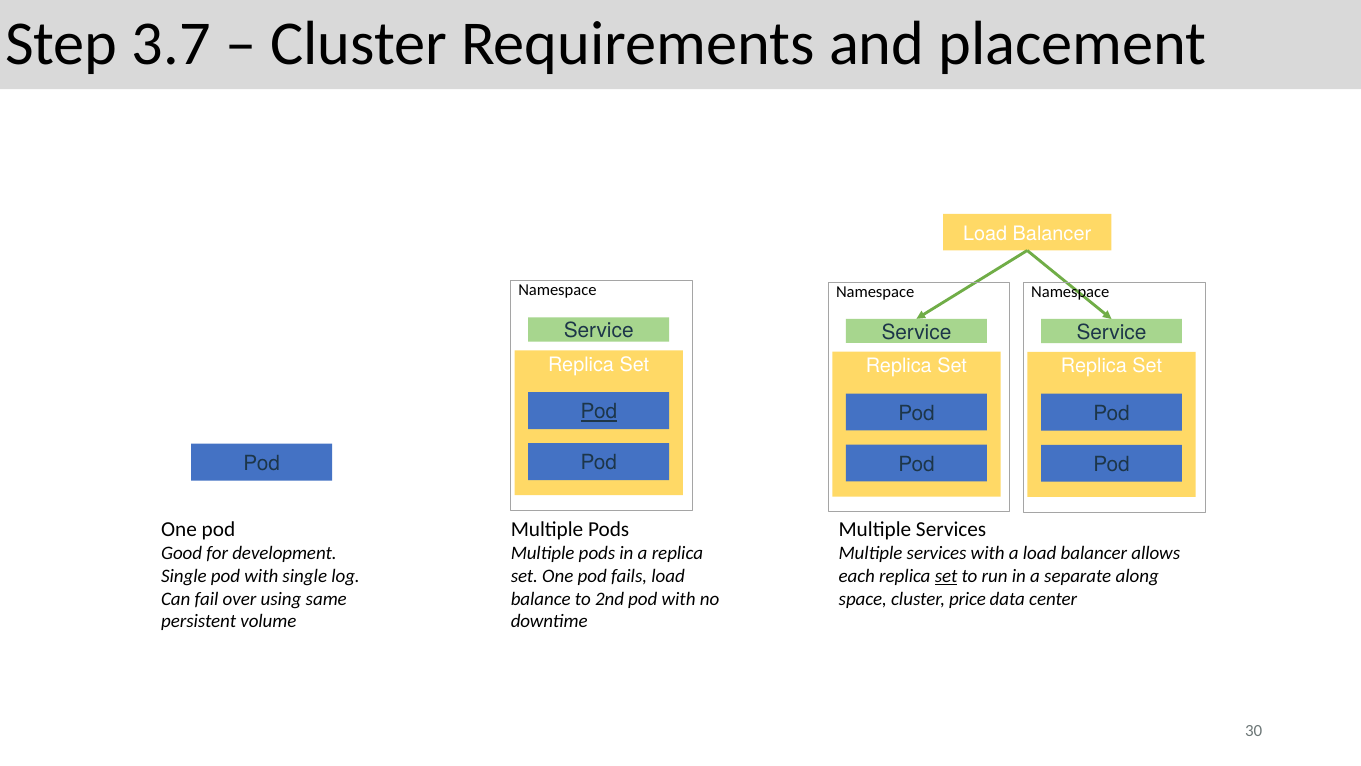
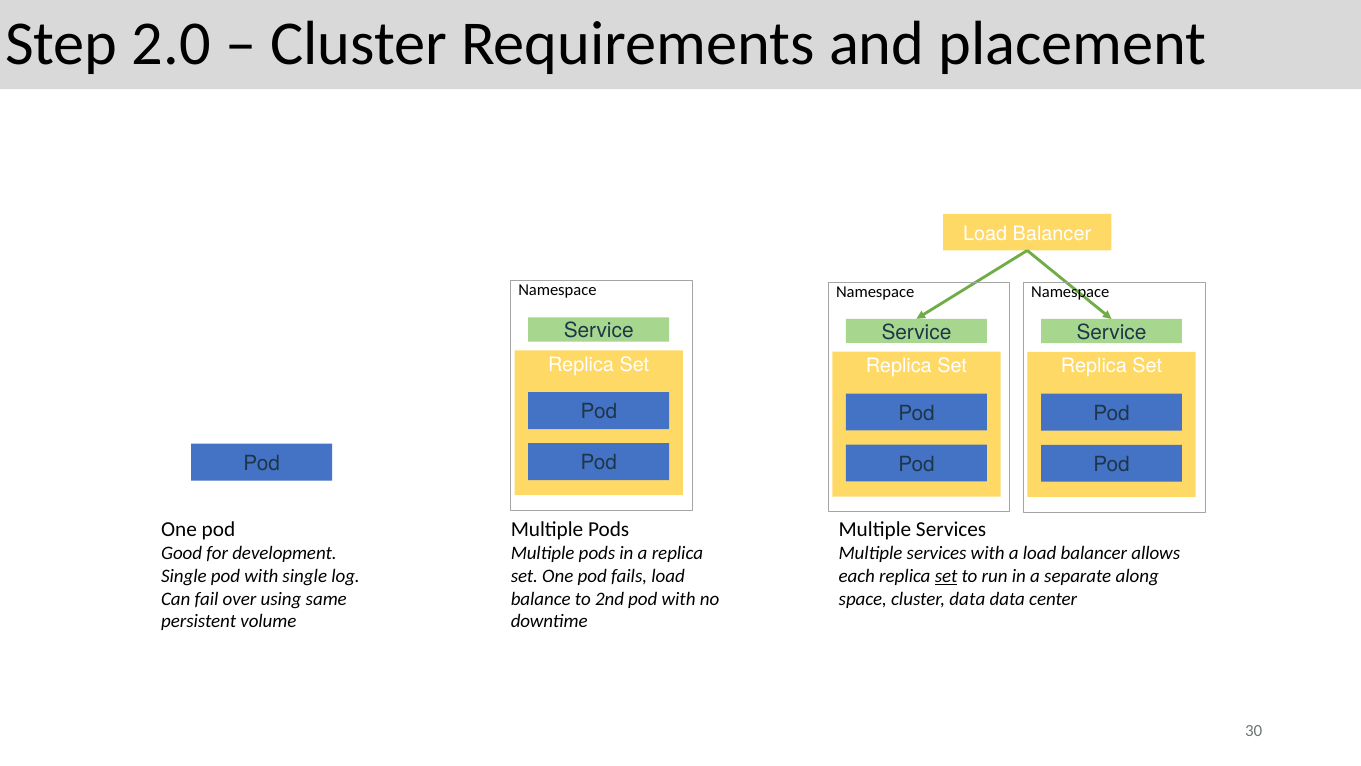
3.7: 3.7 -> 2.0
Pod at (599, 412) underline: present -> none
cluster price: price -> data
